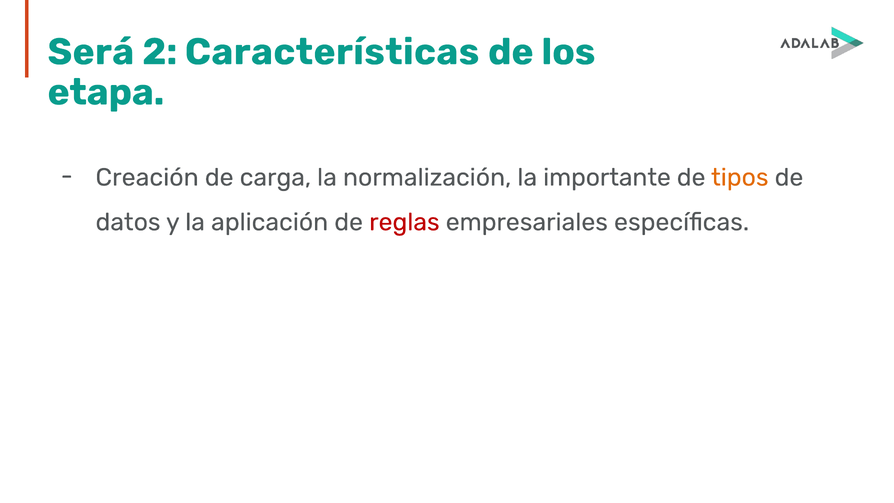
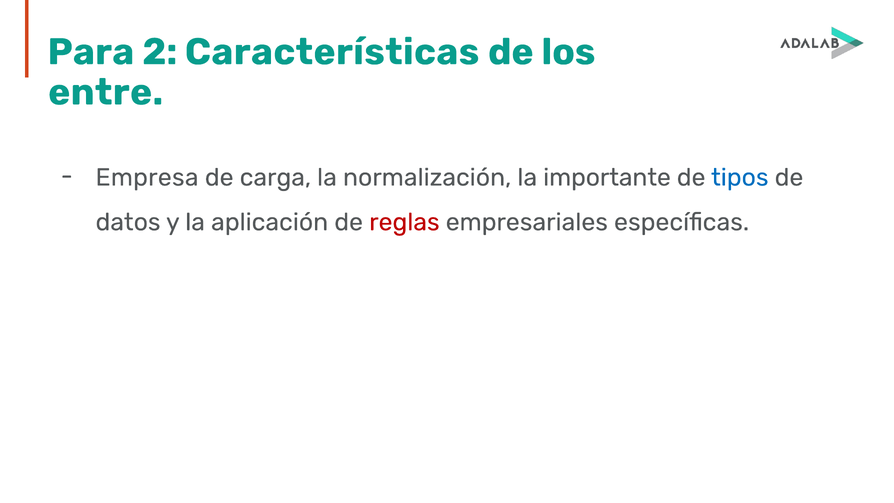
Será: Será -> Para
etapa: etapa -> entre
Creación: Creación -> Empresa
tipos colour: orange -> blue
